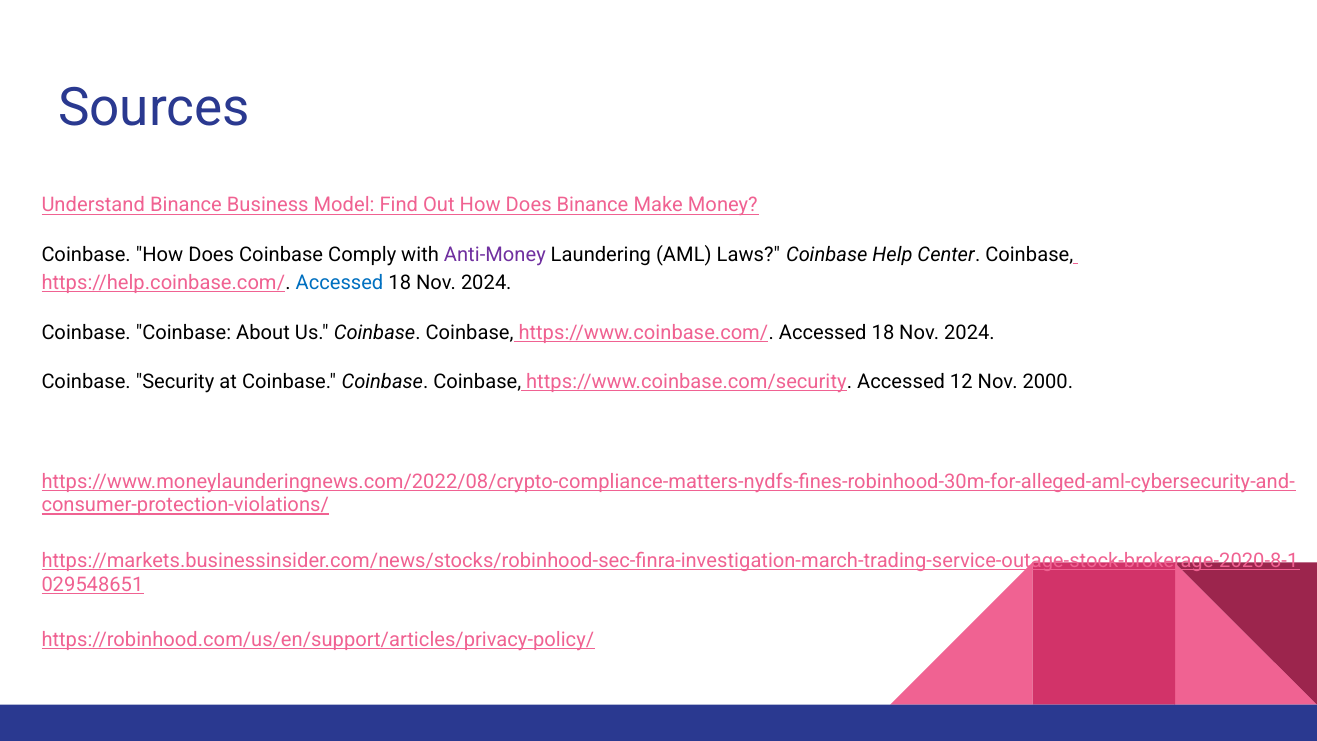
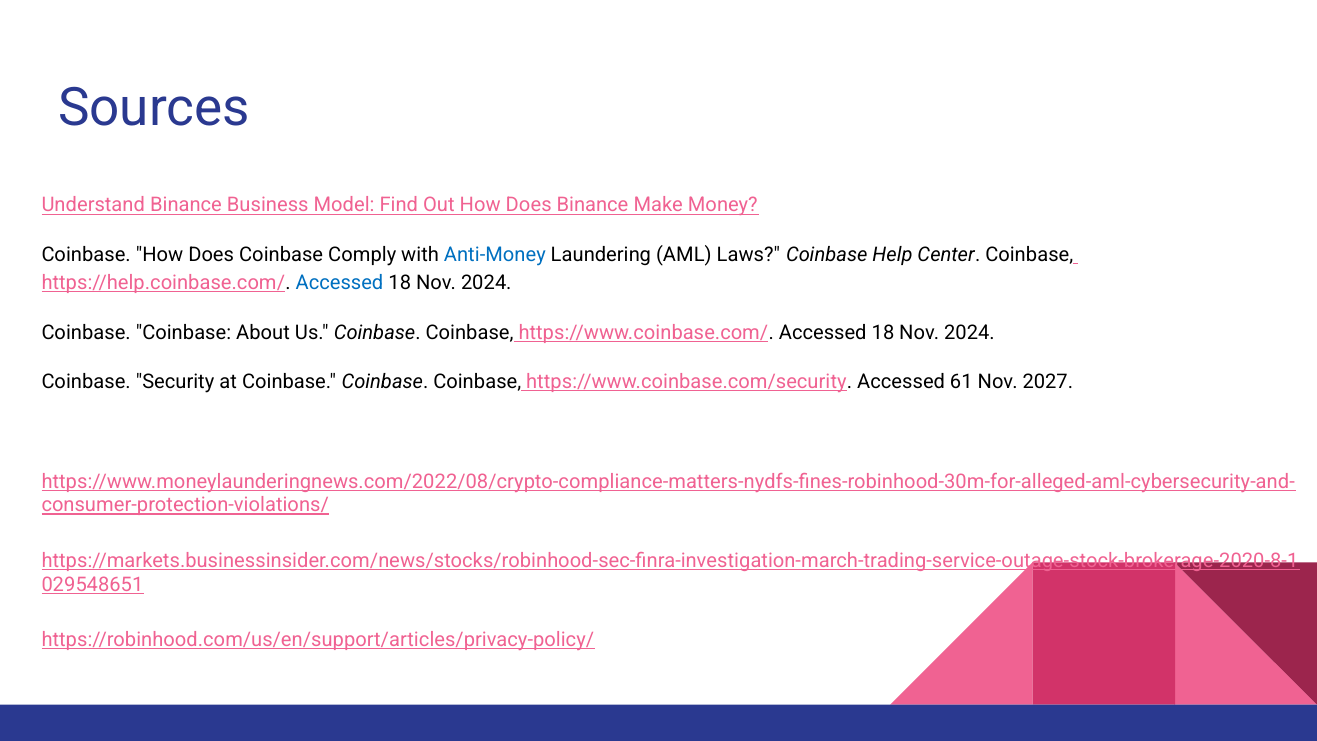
Anti-Money colour: purple -> blue
12: 12 -> 61
2000: 2000 -> 2027
